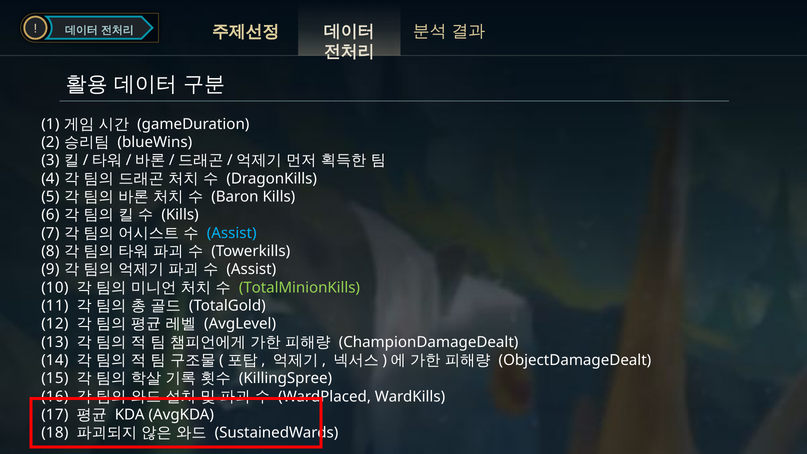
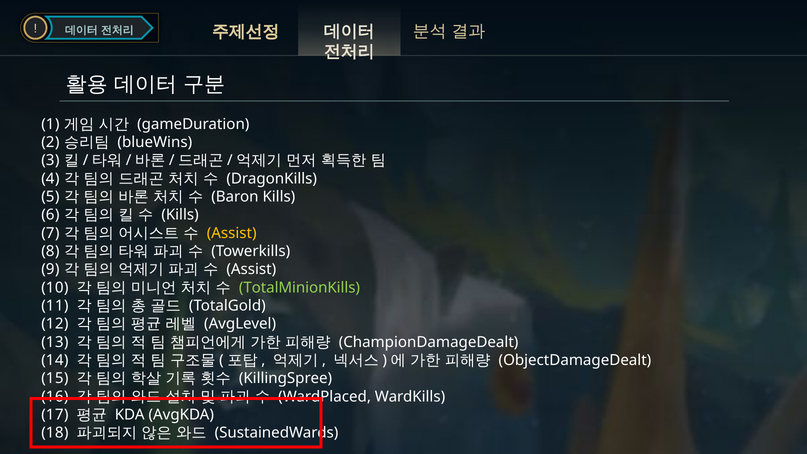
Assist at (232, 233) colour: light blue -> yellow
